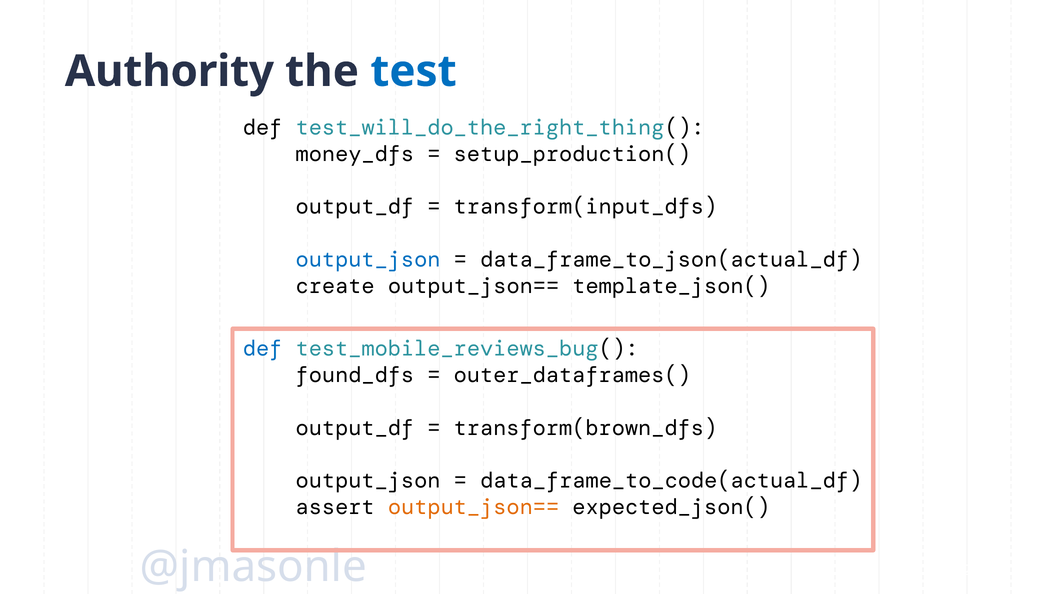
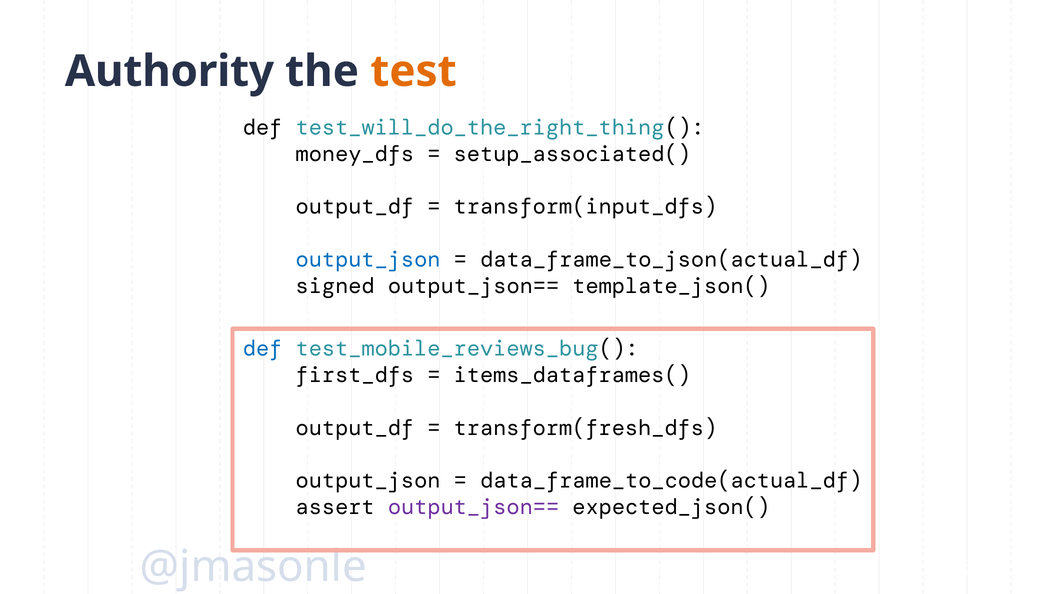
test colour: blue -> orange
setup_production(: setup_production( -> setup_associated(
create: create -> signed
found_dfs: found_dfs -> first_dfs
outer_dataframes(: outer_dataframes( -> items_dataframes(
transform(brown_dfs: transform(brown_dfs -> transform(fresh_dfs
output_json== at (474, 507) colour: orange -> purple
